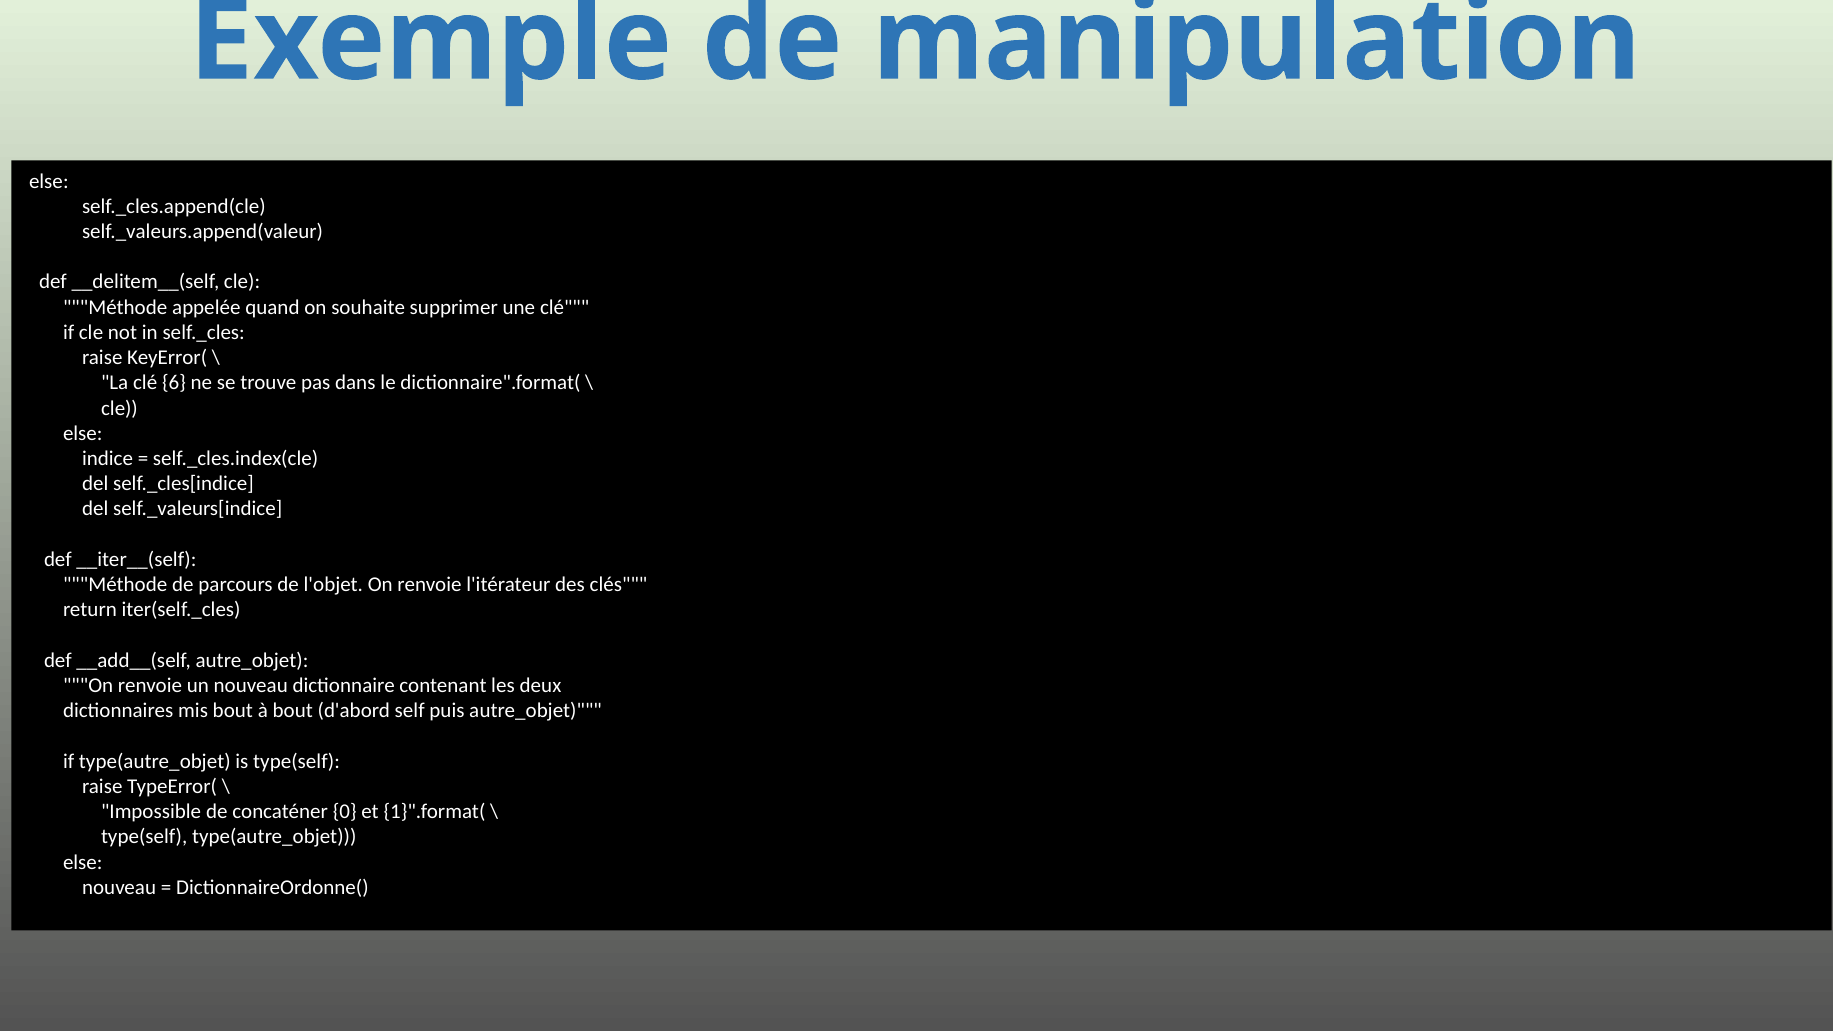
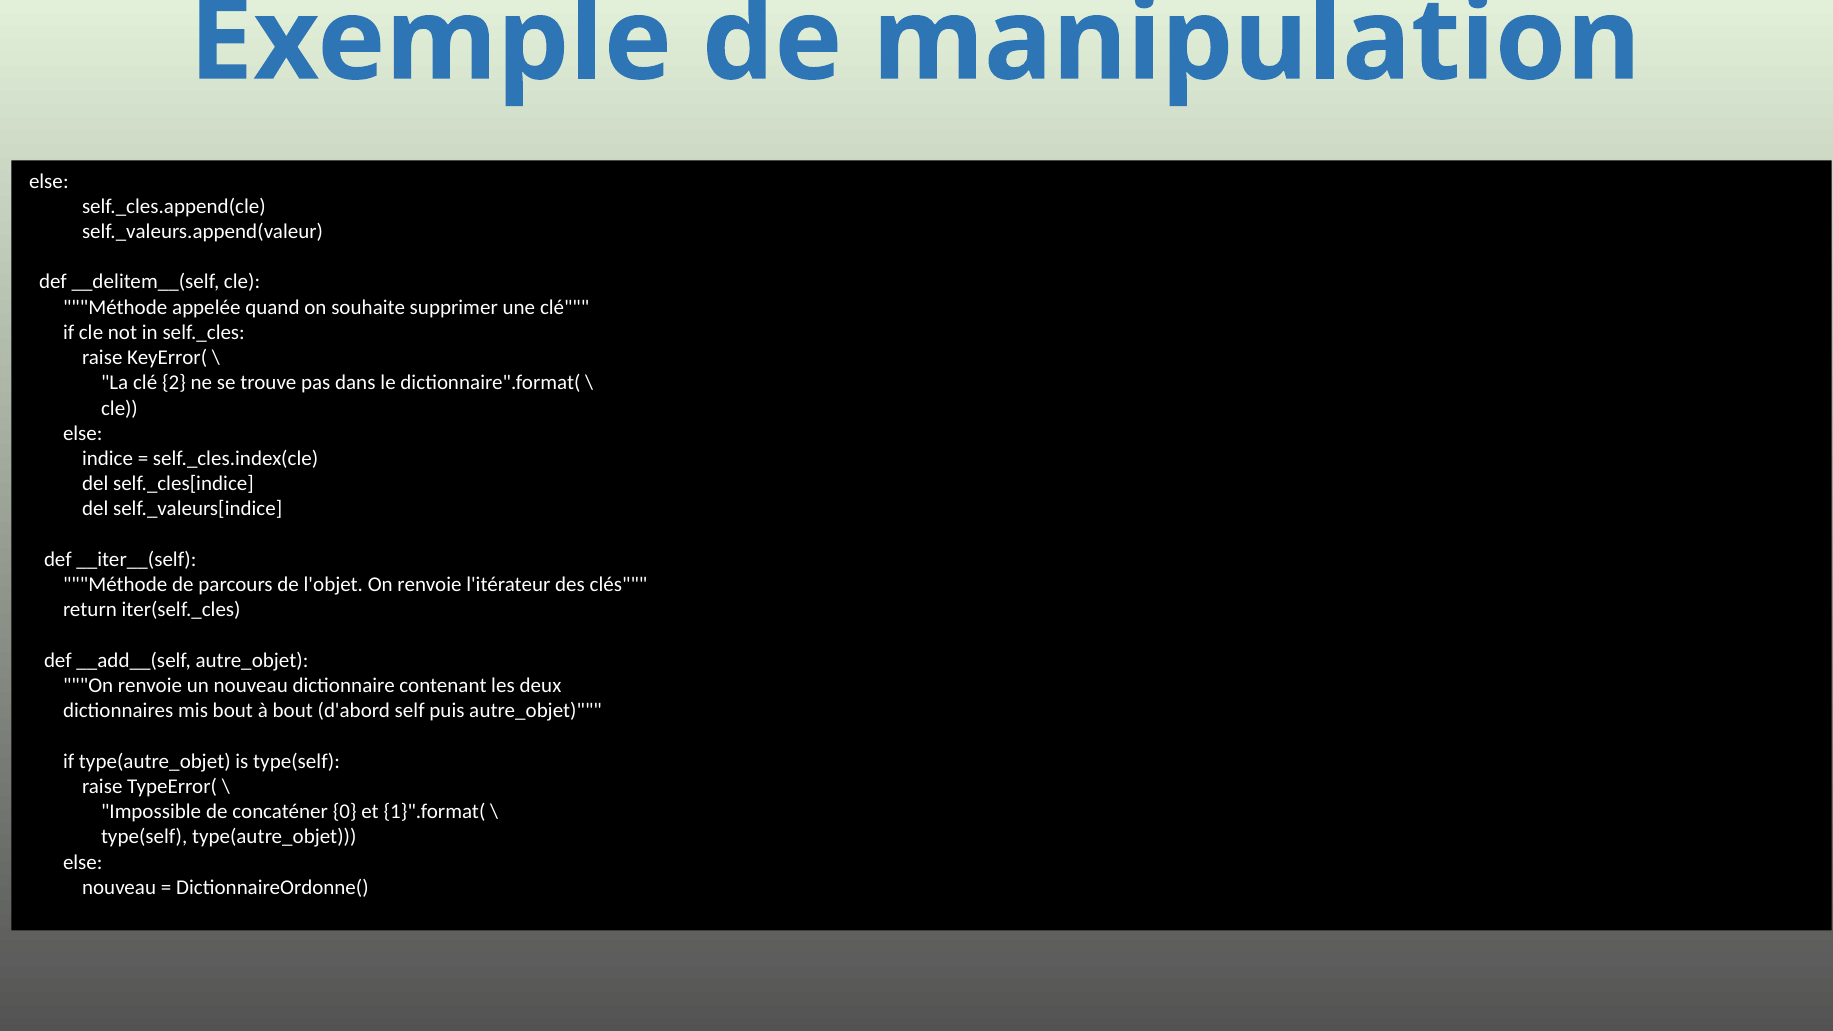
6: 6 -> 2
